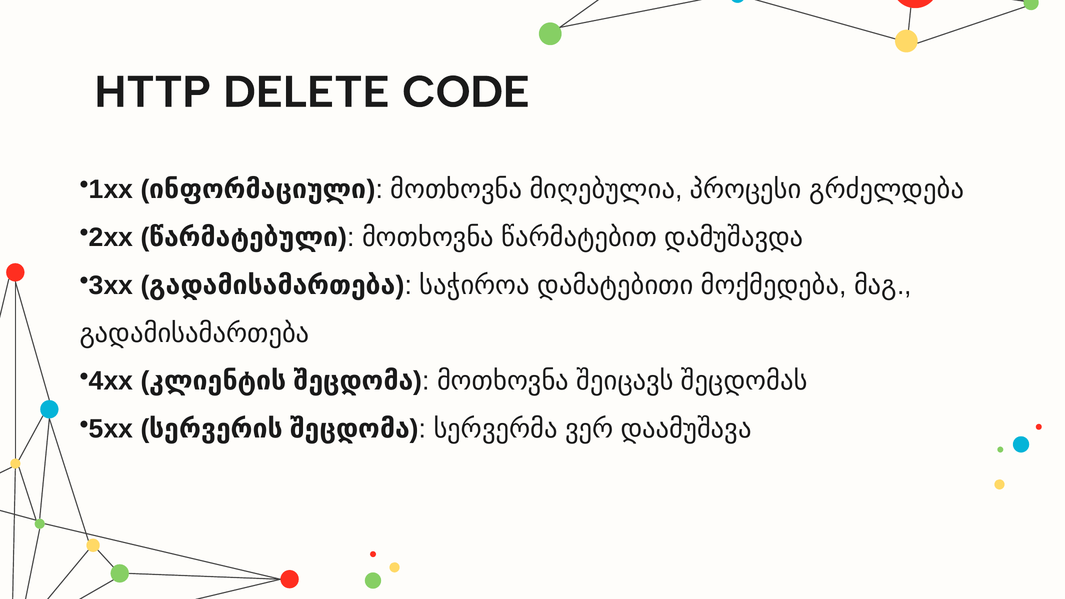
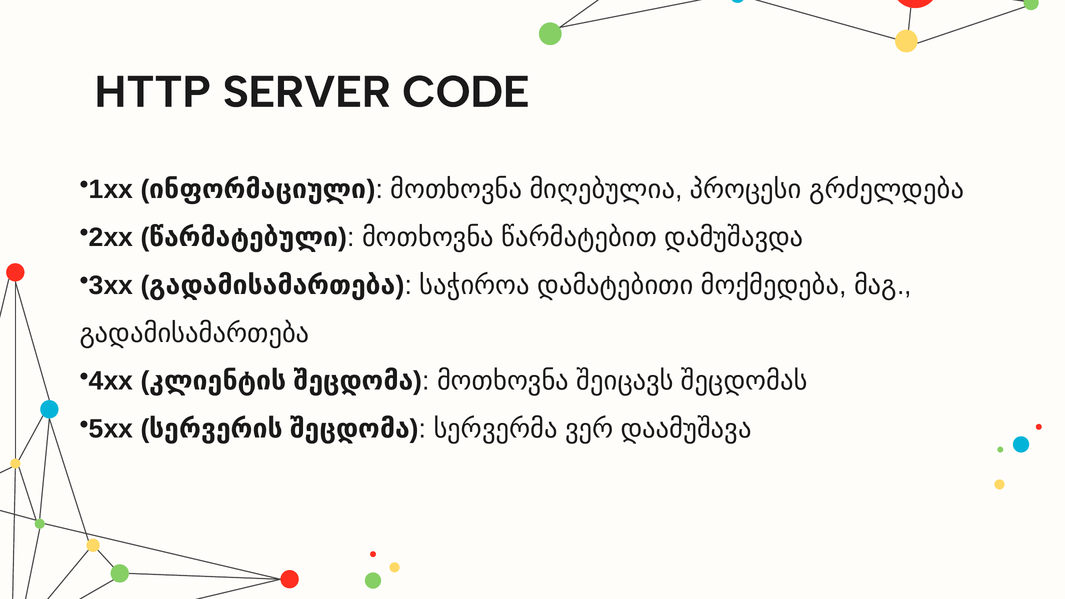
DELETE: DELETE -> SERVER
